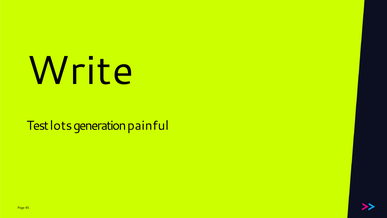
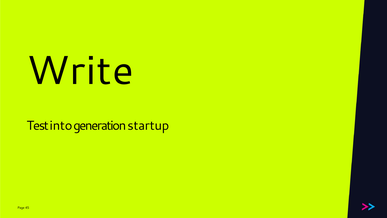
lots: lots -> into
painful: painful -> startup
